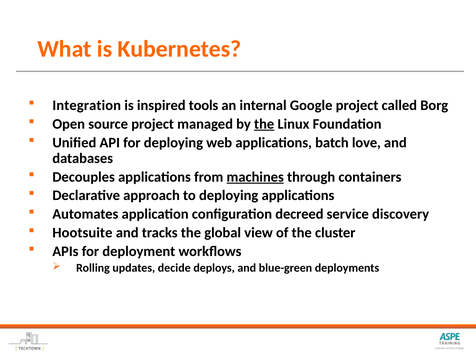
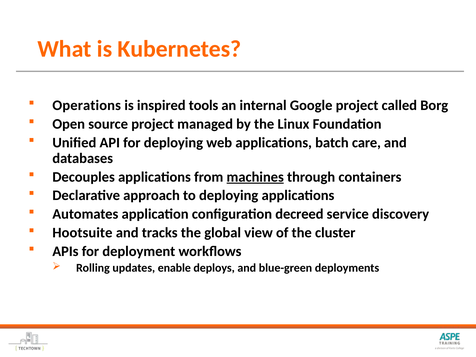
Integration: Integration -> Operations
the at (264, 124) underline: present -> none
love: love -> care
decide: decide -> enable
